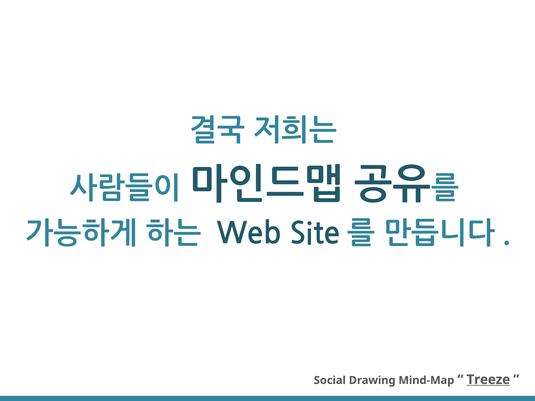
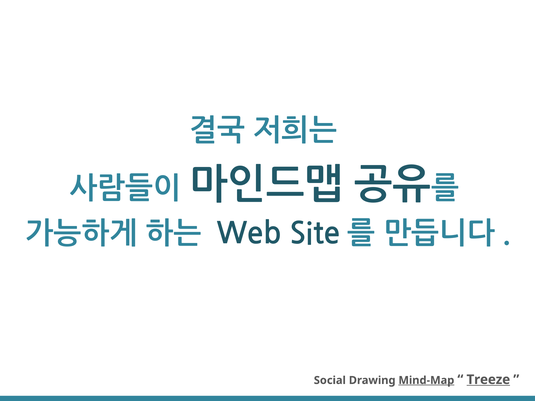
Mind-Map underline: none -> present
